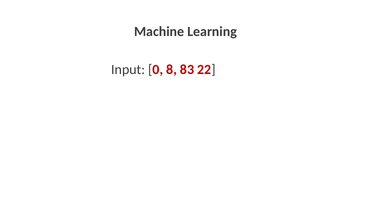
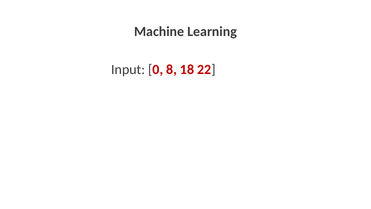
83: 83 -> 18
